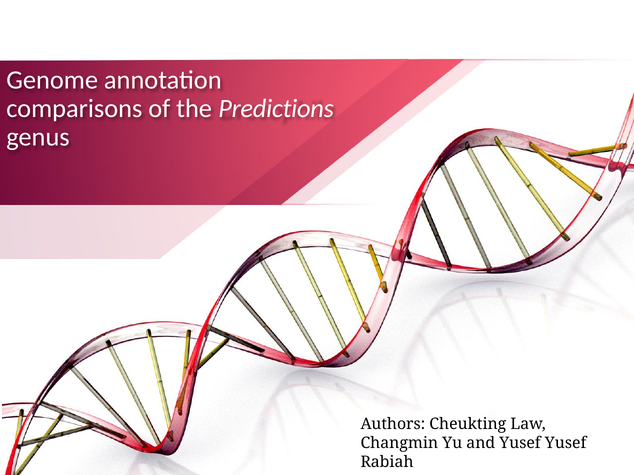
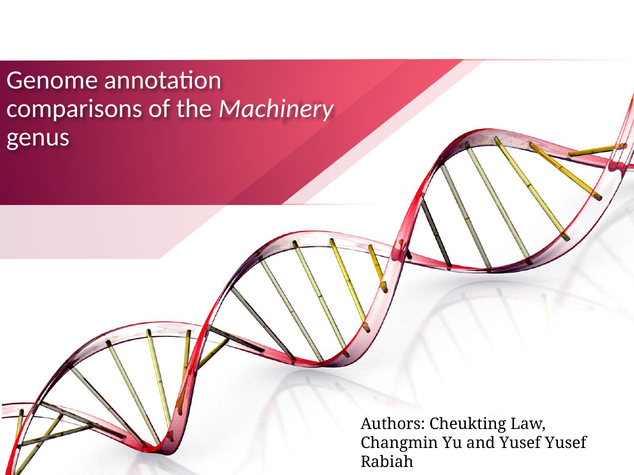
Predictions: Predictions -> Machinery
